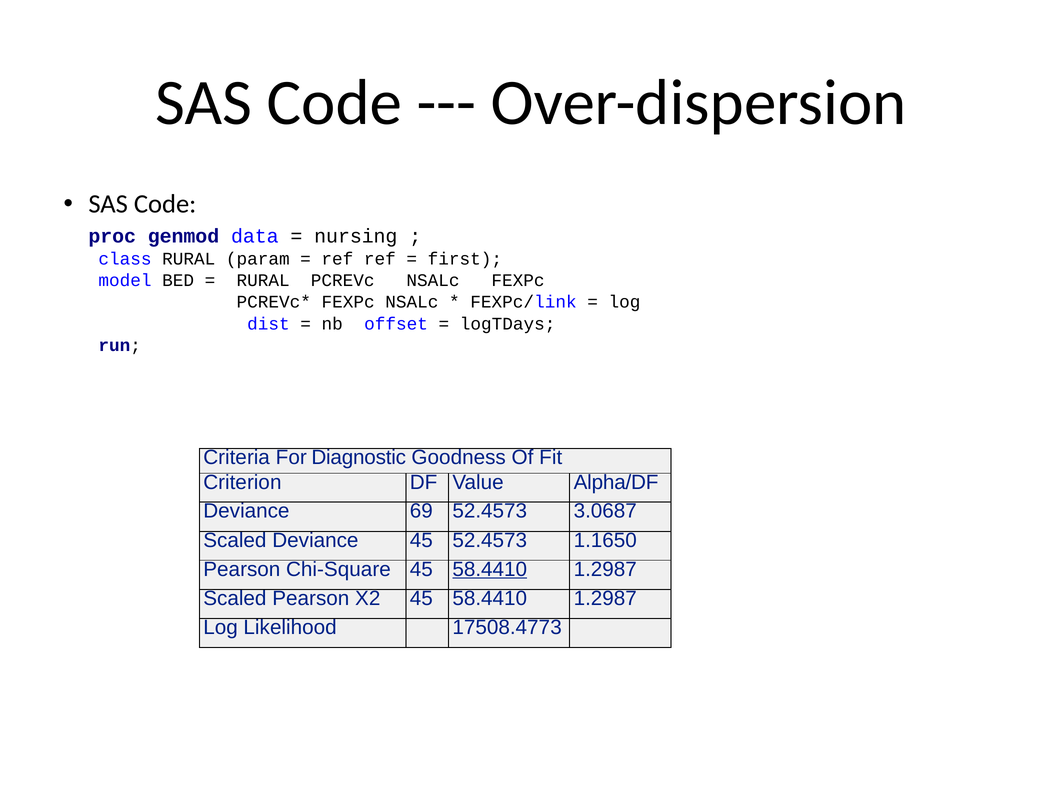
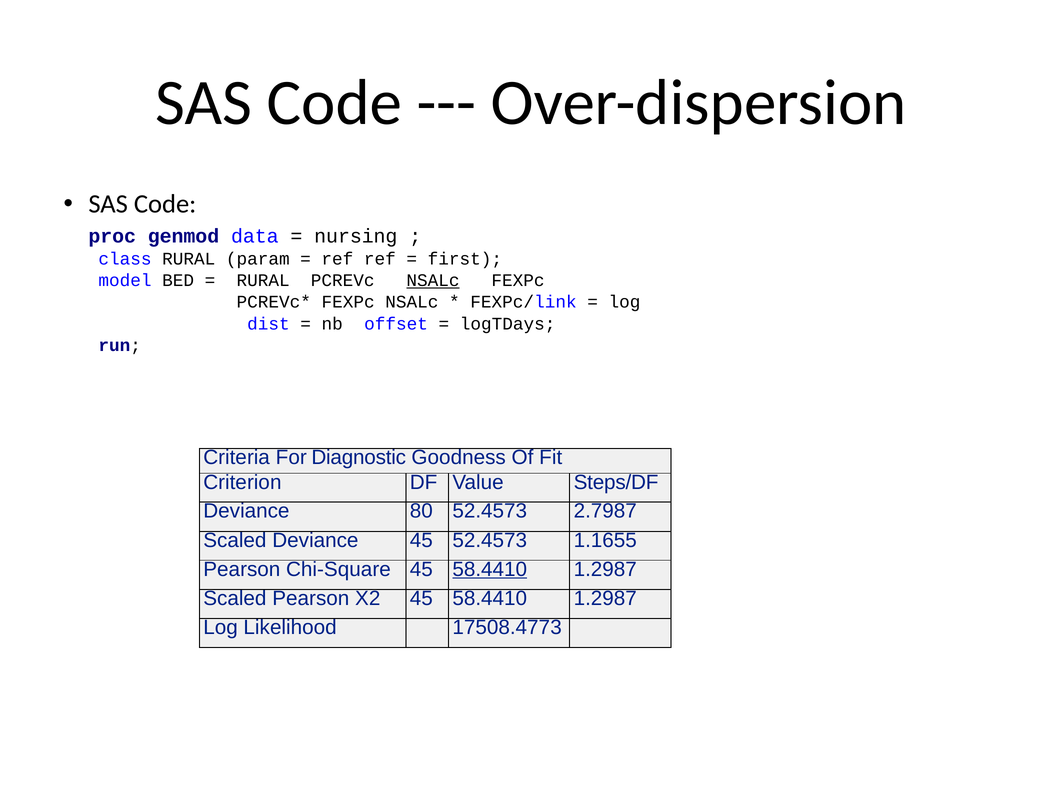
NSALc at (433, 281) underline: none -> present
Alpha/DF: Alpha/DF -> Steps/DF
69: 69 -> 80
3.0687: 3.0687 -> 2.7987
1.1650: 1.1650 -> 1.1655
